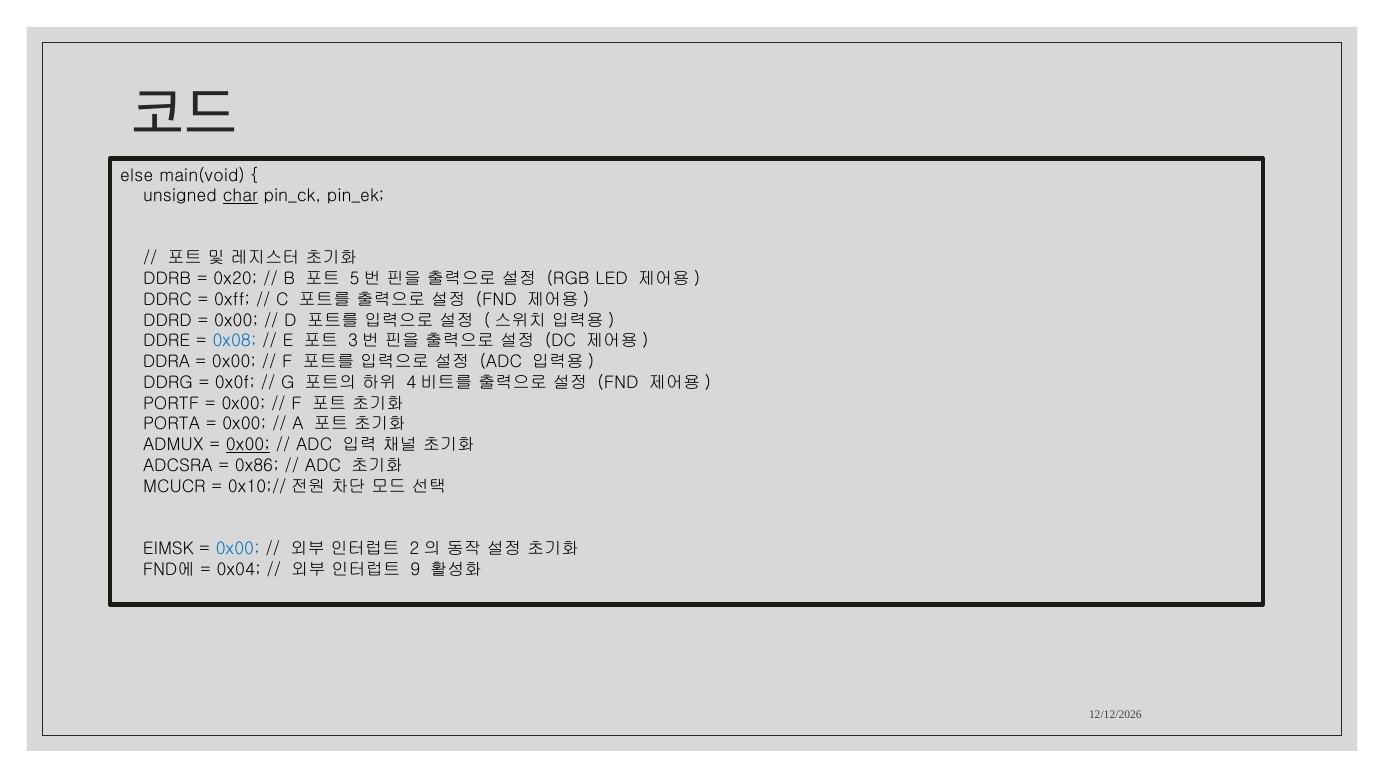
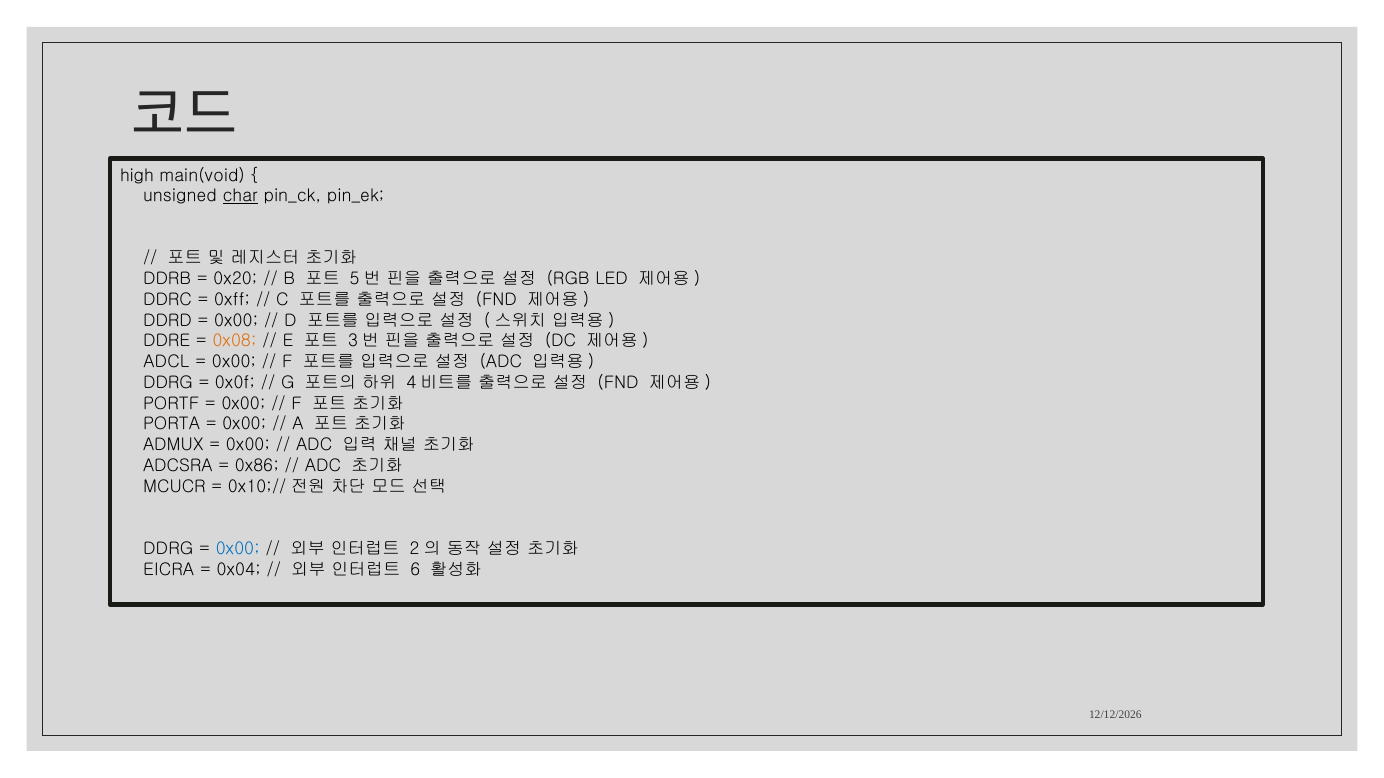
else: else -> high
0x08 colour: blue -> orange
DDRA: DDRA -> ADCL
0x00 at (248, 445) underline: present -> none
EIMSK at (168, 549): EIMSK -> DDRG
FND에: FND에 -> EICRA
9: 9 -> 6
